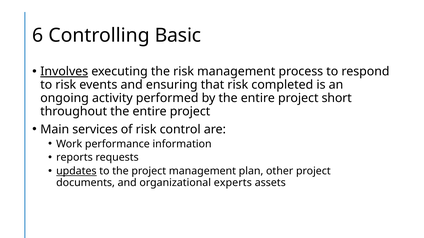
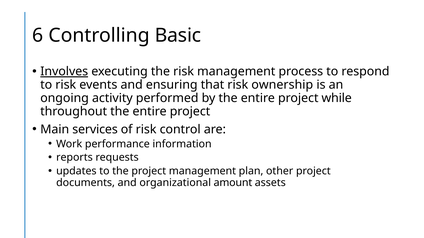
completed: completed -> ownership
short: short -> while
updates underline: present -> none
experts: experts -> amount
